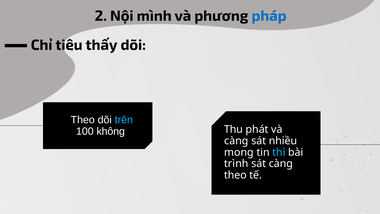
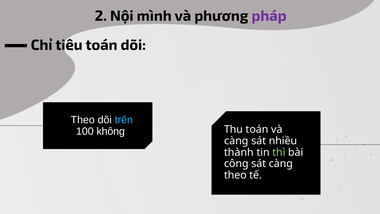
pháp colour: blue -> purple
tiêu thấy: thấy -> toán
Thu phát: phát -> toán
mong: mong -> thành
thì colour: light blue -> light green
trình: trình -> công
